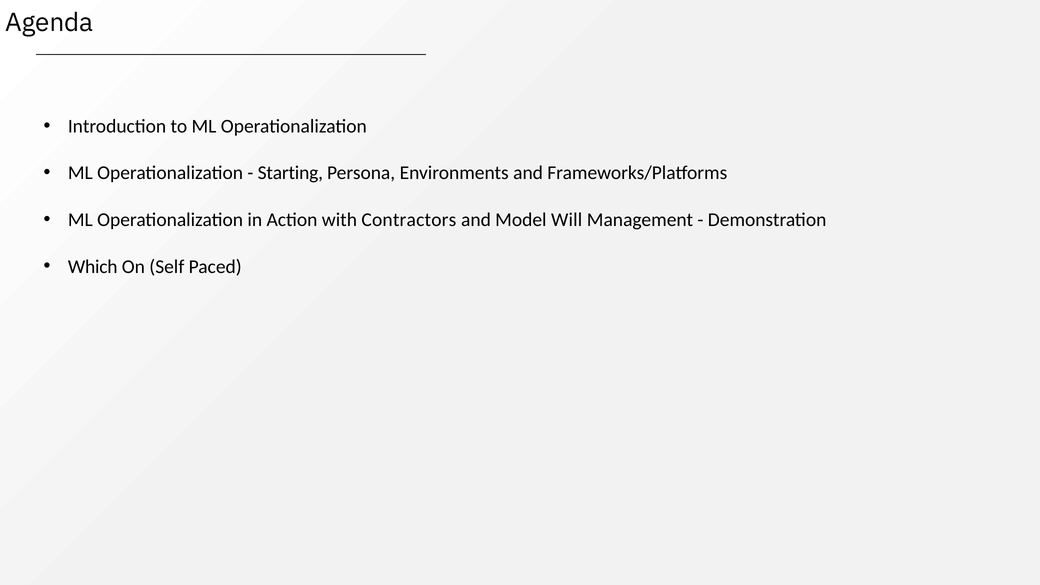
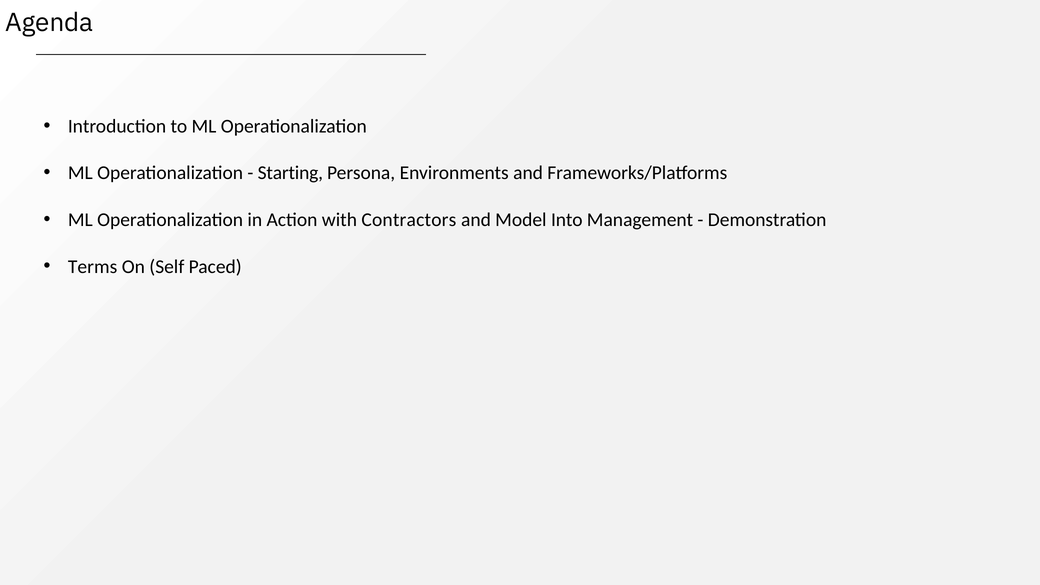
Will: Will -> Into
Which: Which -> Terms
